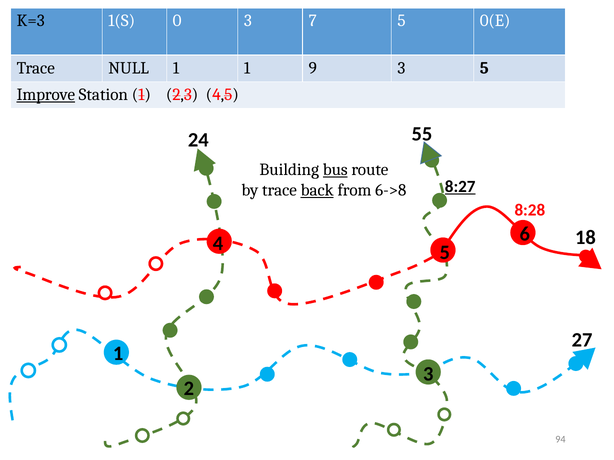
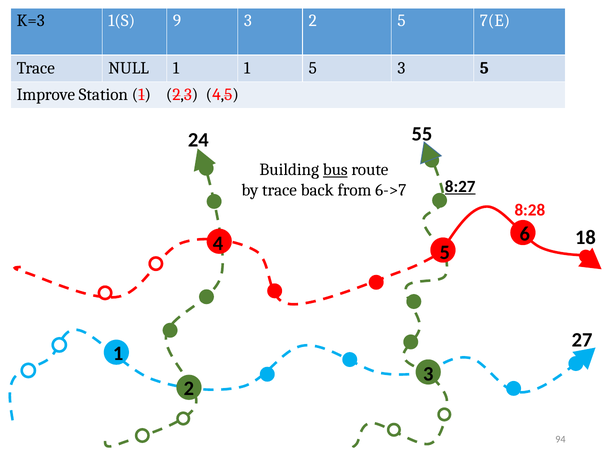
0: 0 -> 9
3 7: 7 -> 2
0(E: 0(E -> 7(E
1 9: 9 -> 5
Improve underline: present -> none
back underline: present -> none
6->8: 6->8 -> 6->7
